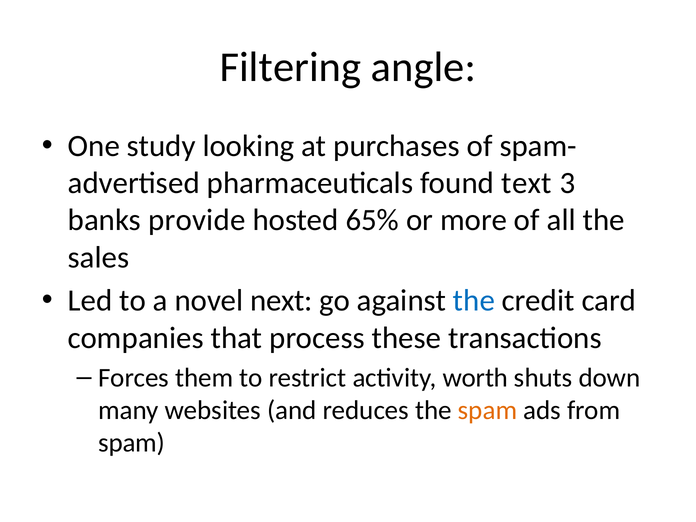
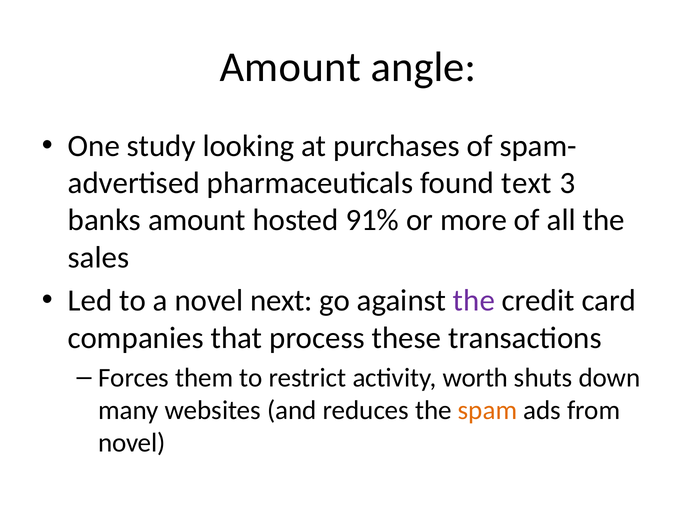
Filtering at (290, 67): Filtering -> Amount
banks provide: provide -> amount
65%: 65% -> 91%
the at (474, 301) colour: blue -> purple
spam at (132, 443): spam -> novel
